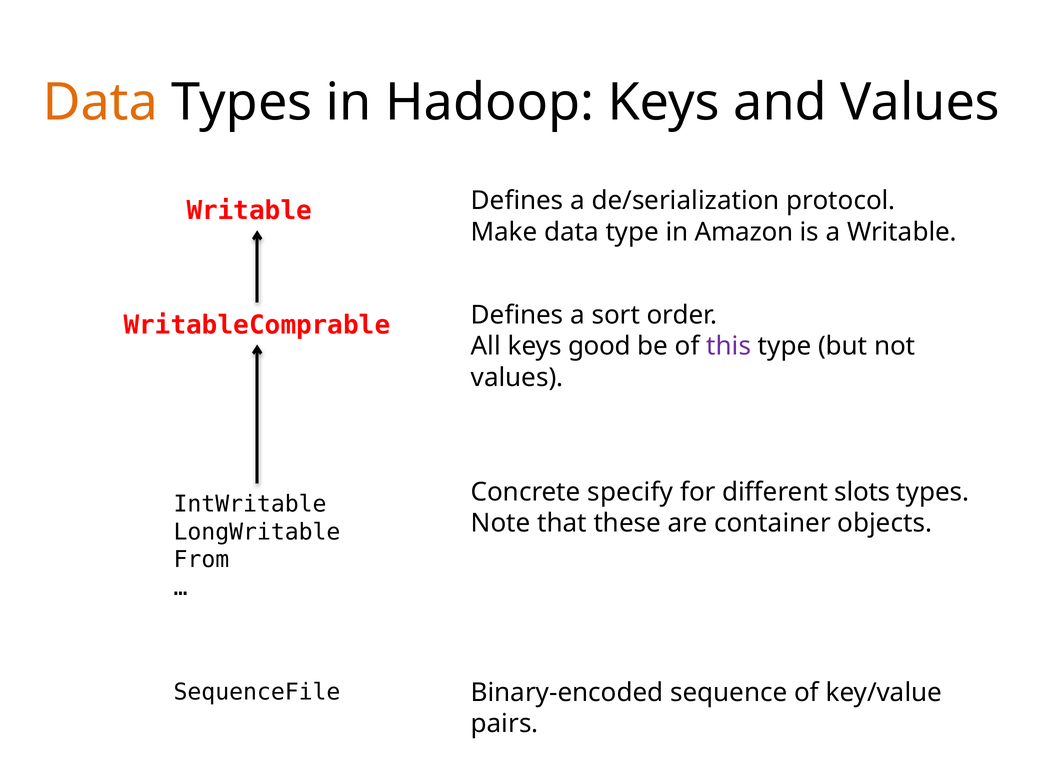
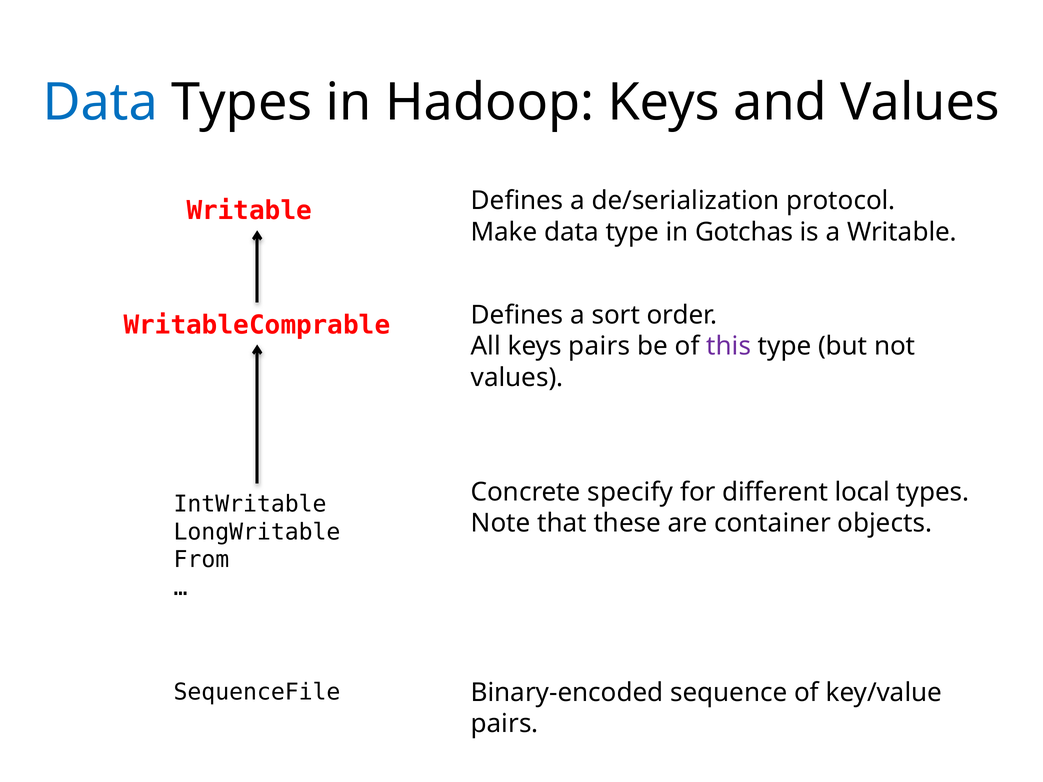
Data at (100, 103) colour: orange -> blue
Amazon: Amazon -> Gotchas
keys good: good -> pairs
slots: slots -> local
